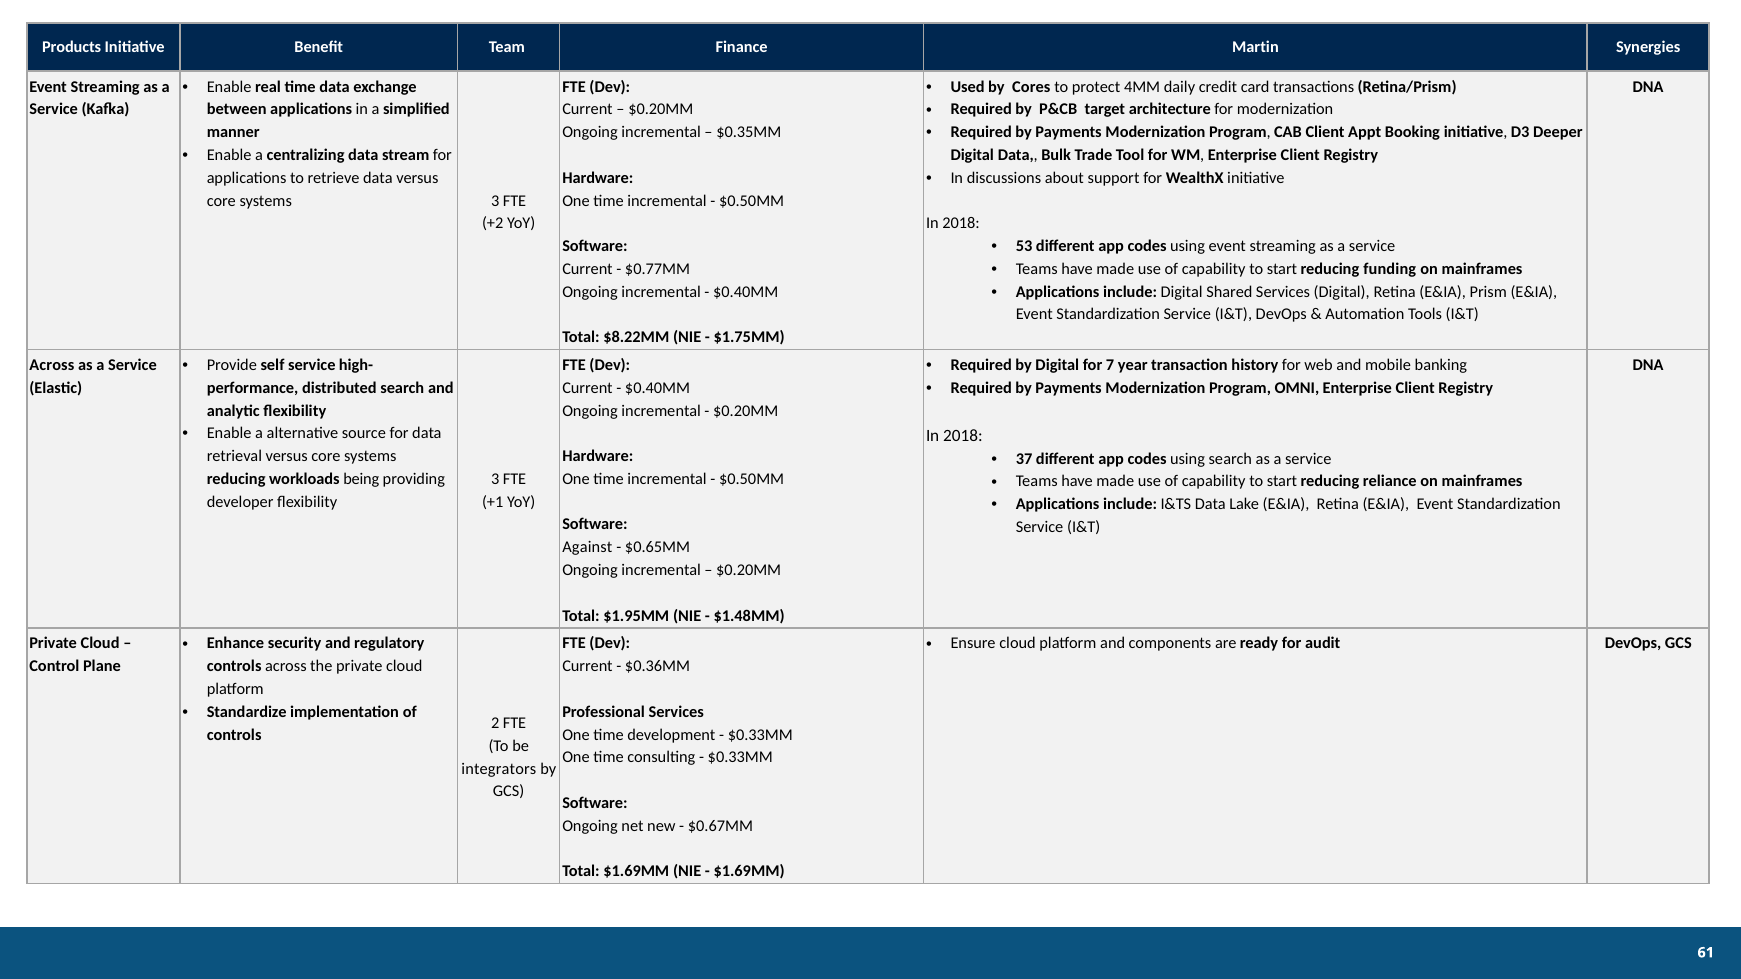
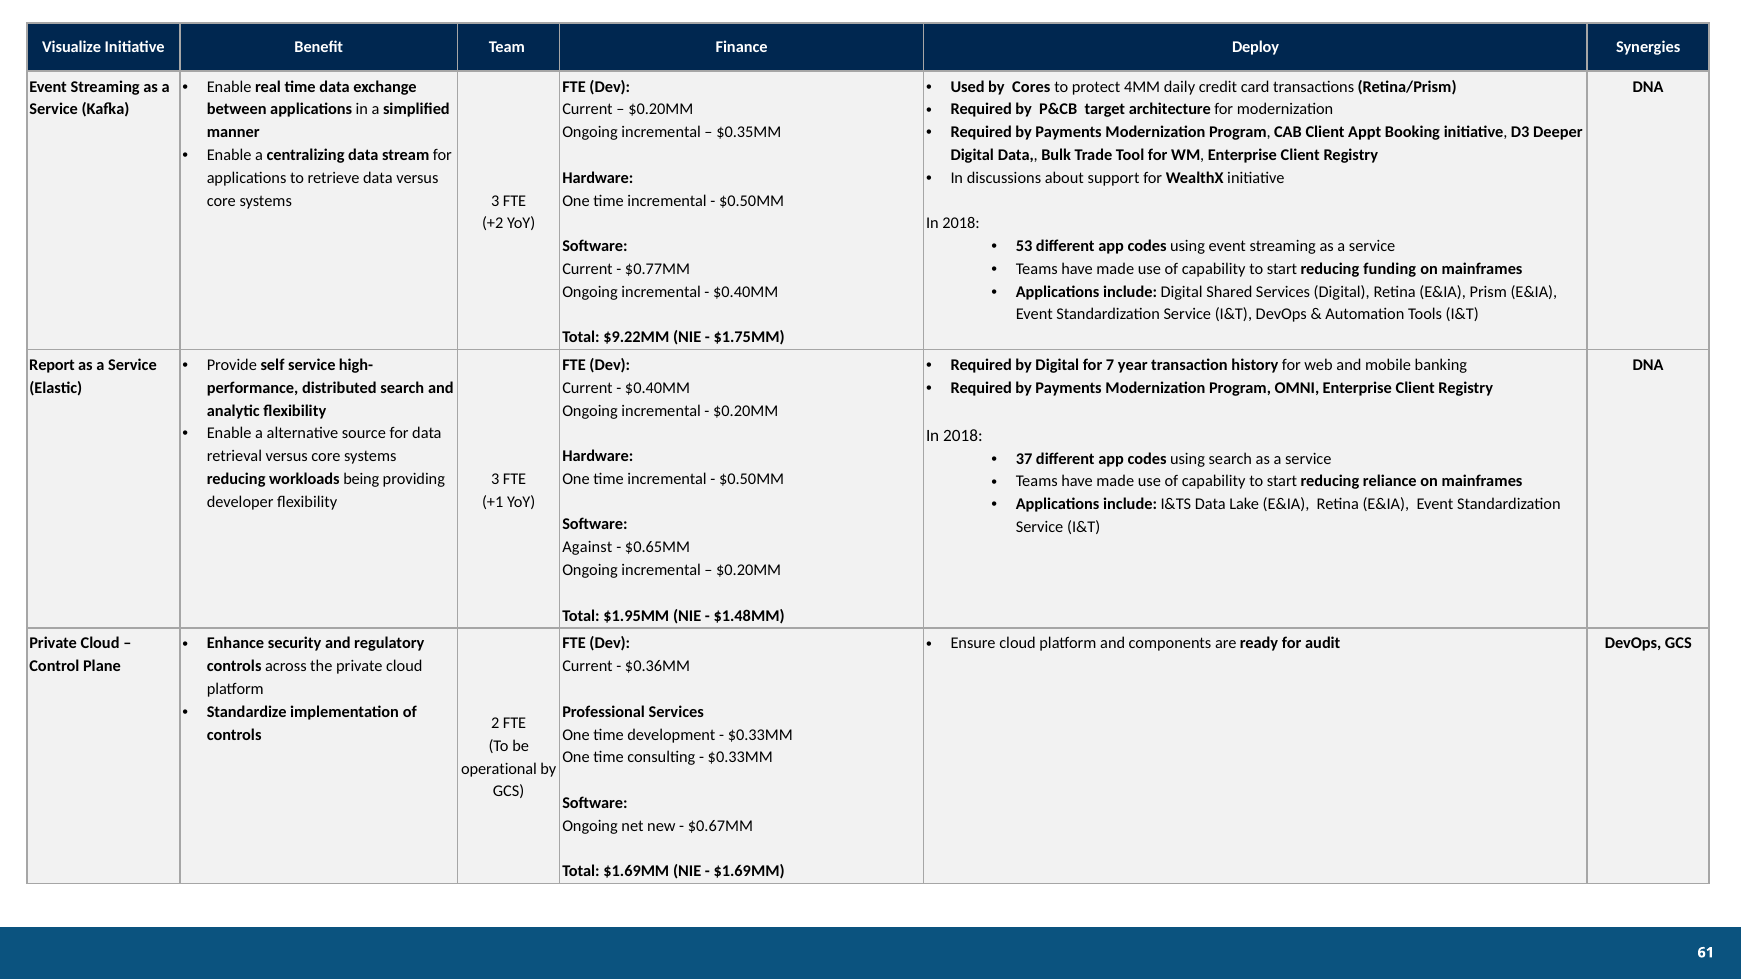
Products: Products -> Visualize
Martin: Martin -> Deploy
$8.22MM: $8.22MM -> $9.22MM
Across at (52, 365): Across -> Report
integrators: integrators -> operational
